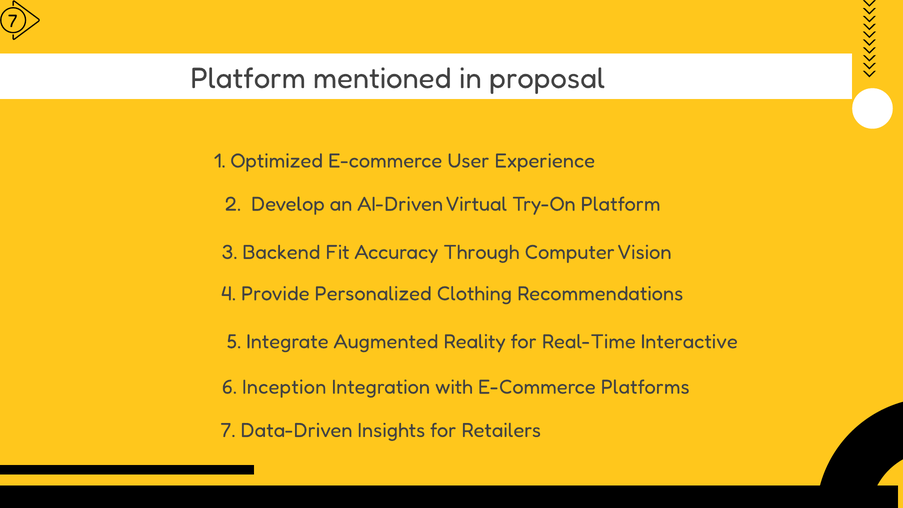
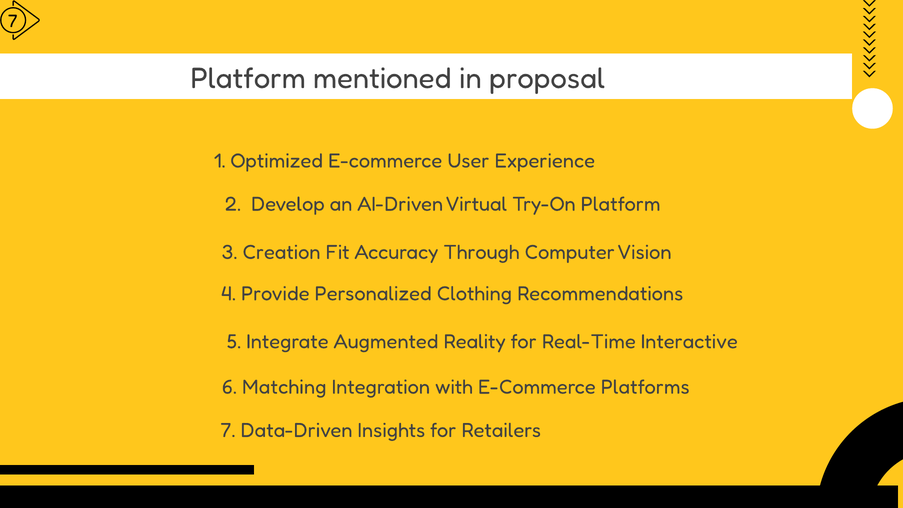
Backend: Backend -> Creation
Inception: Inception -> Matching
